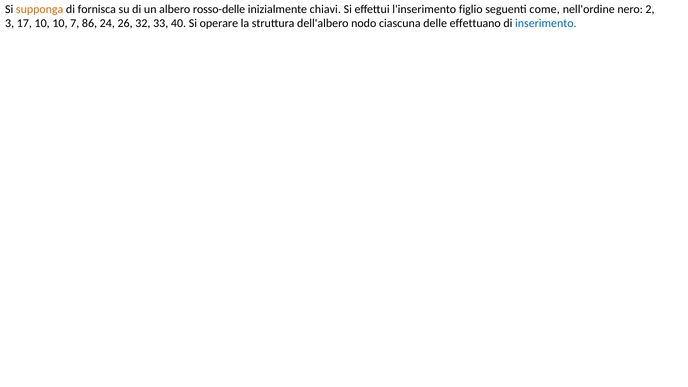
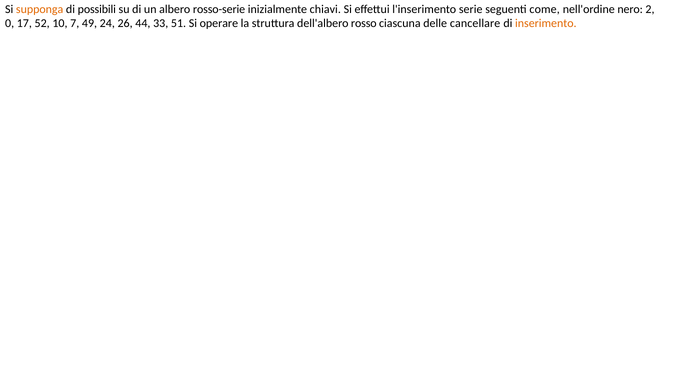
fornisca: fornisca -> possibili
rosso-delle: rosso-delle -> rosso-serie
figlio: figlio -> serie
3: 3 -> 0
17 10: 10 -> 52
86: 86 -> 49
32: 32 -> 44
40: 40 -> 51
nodo: nodo -> rosso
effettuano: effettuano -> cancellare
inserimento colour: blue -> orange
